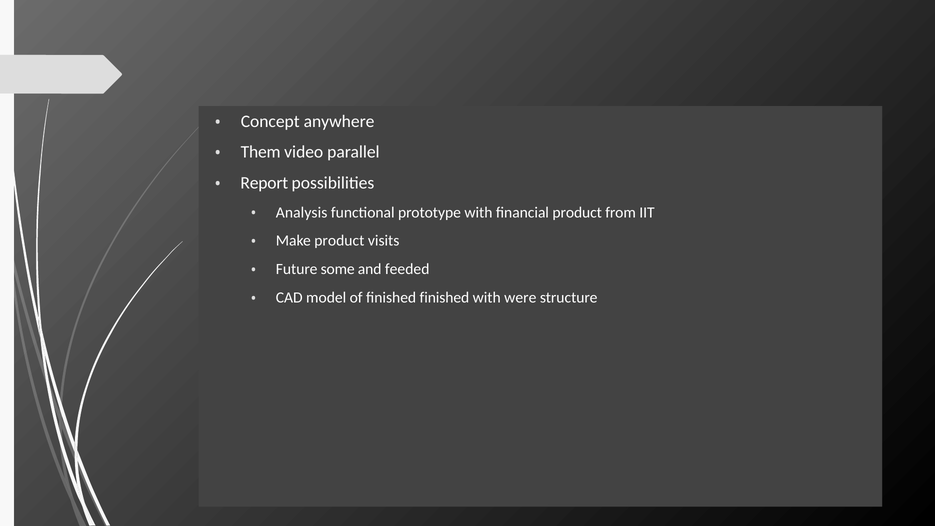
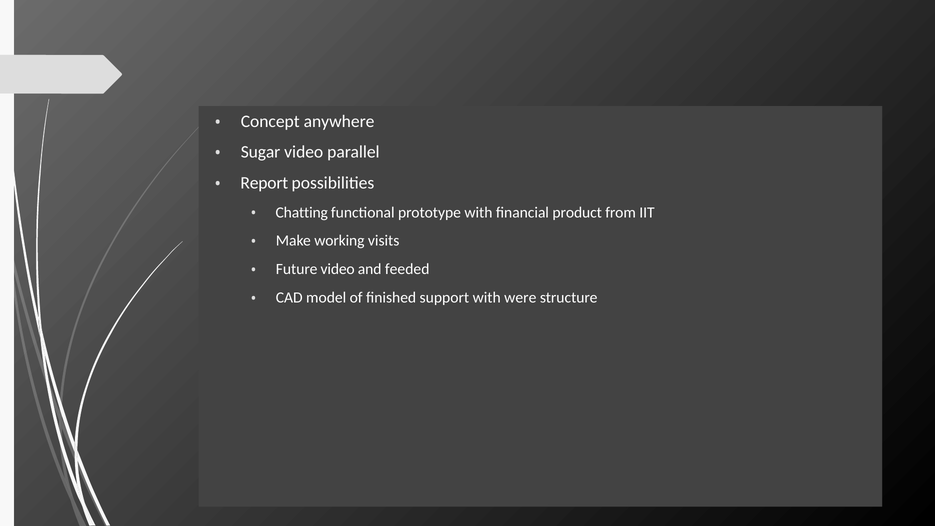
Them: Them -> Sugar
Analysis: Analysis -> Chatting
Make product: product -> working
Future some: some -> video
finished finished: finished -> support
